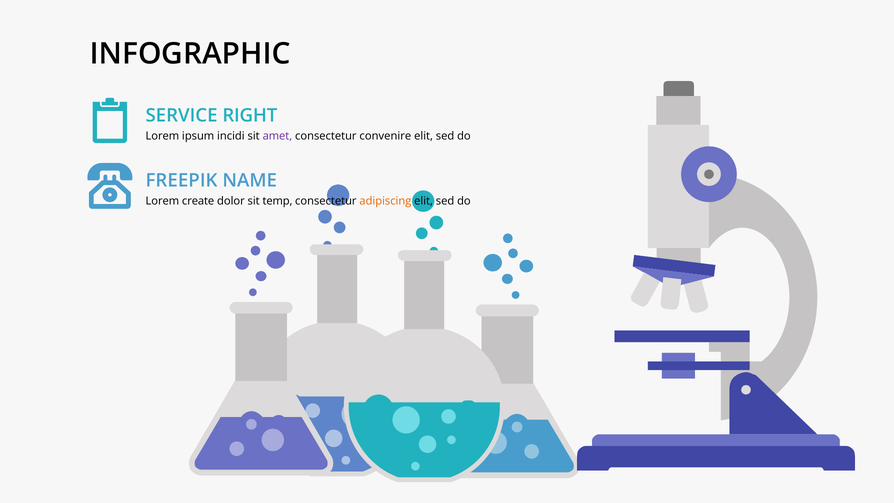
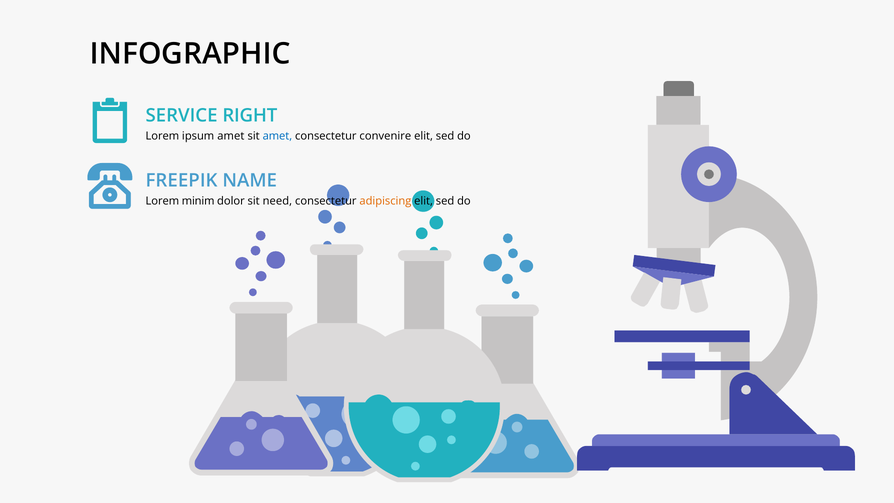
ipsum incidi: incidi -> amet
amet at (277, 136) colour: purple -> blue
create: create -> minim
temp: temp -> need
